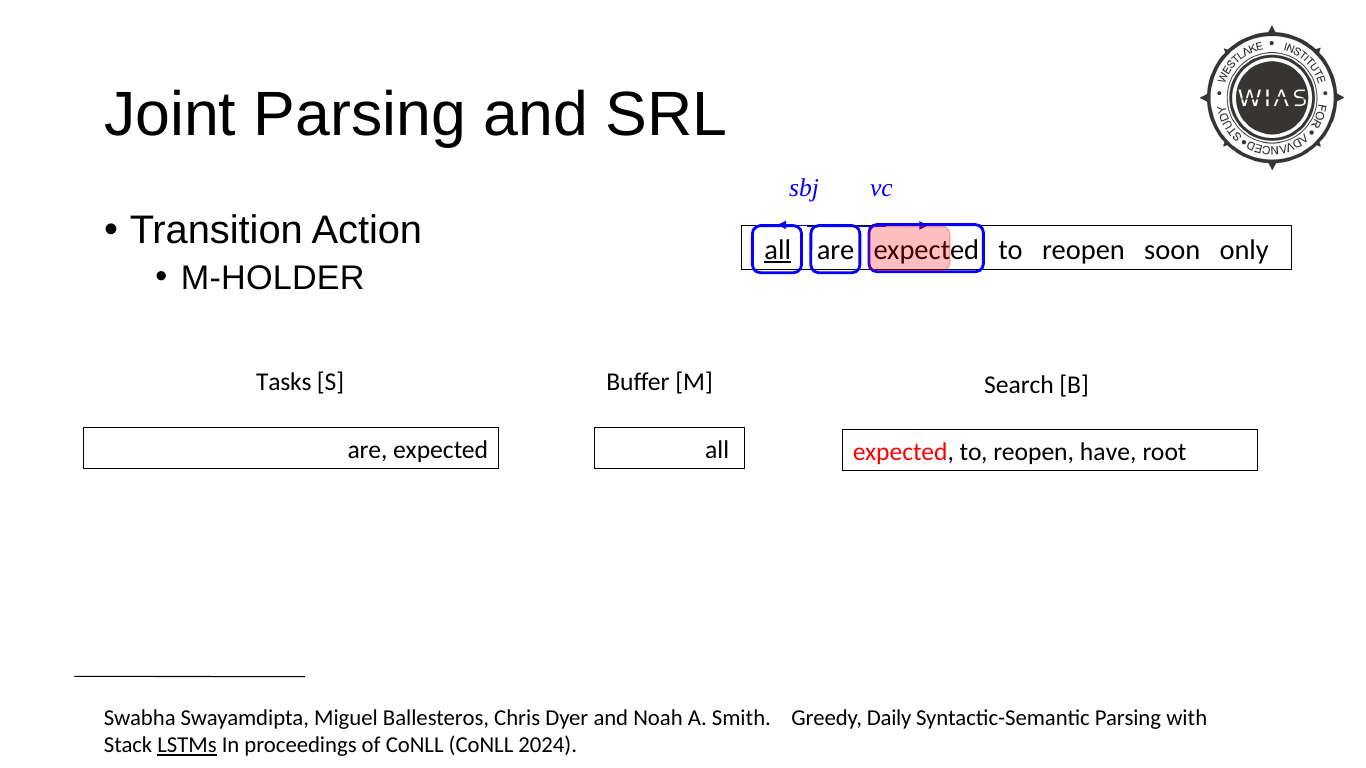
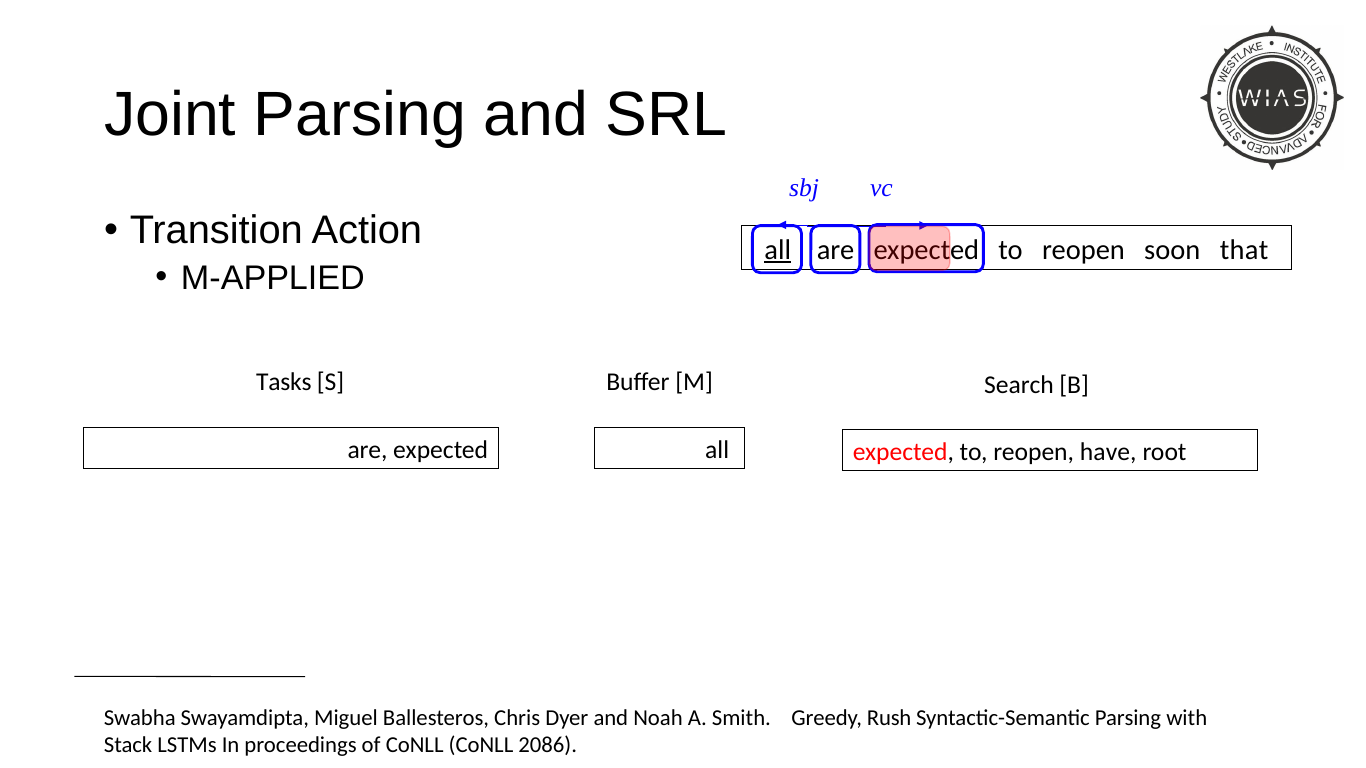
only: only -> that
M-HOLDER: M-HOLDER -> M-APPLIED
Daily: Daily -> Rush
LSTMs underline: present -> none
2024: 2024 -> 2086
